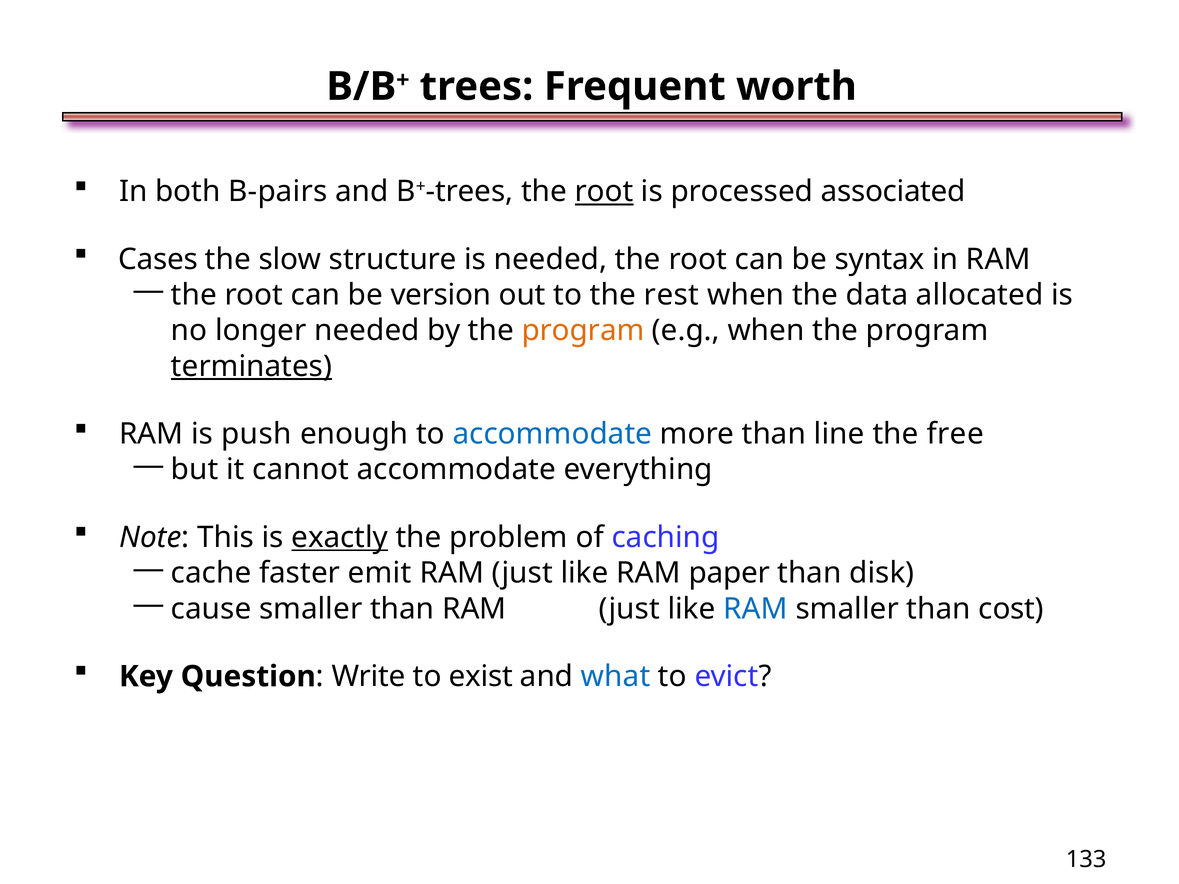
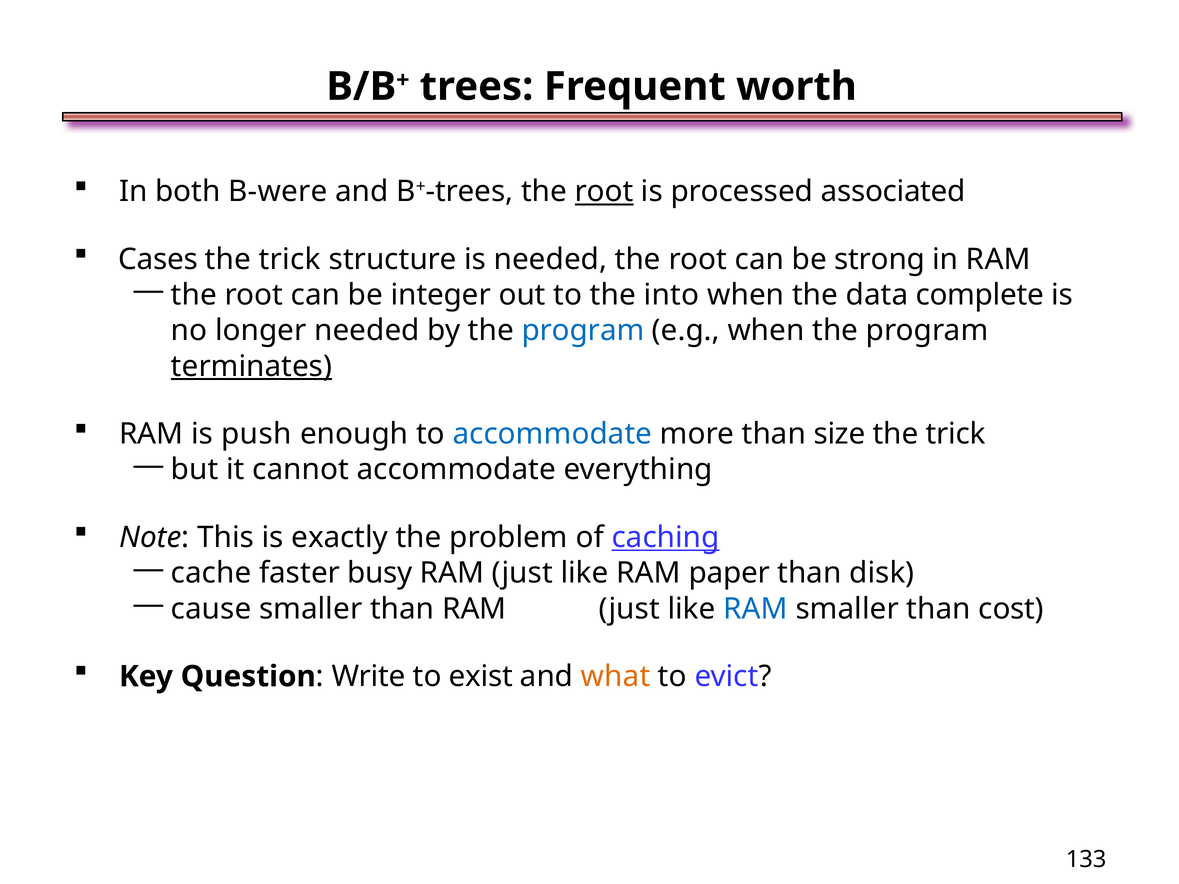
B-pairs: B-pairs -> B-were
slow at (290, 259): slow -> trick
syntax: syntax -> strong
version: version -> integer
rest: rest -> into
allocated: allocated -> complete
program at (583, 331) colour: orange -> blue
line: line -> size
free at (955, 434): free -> trick
exactly underline: present -> none
caching underline: none -> present
emit: emit -> busy
what colour: blue -> orange
